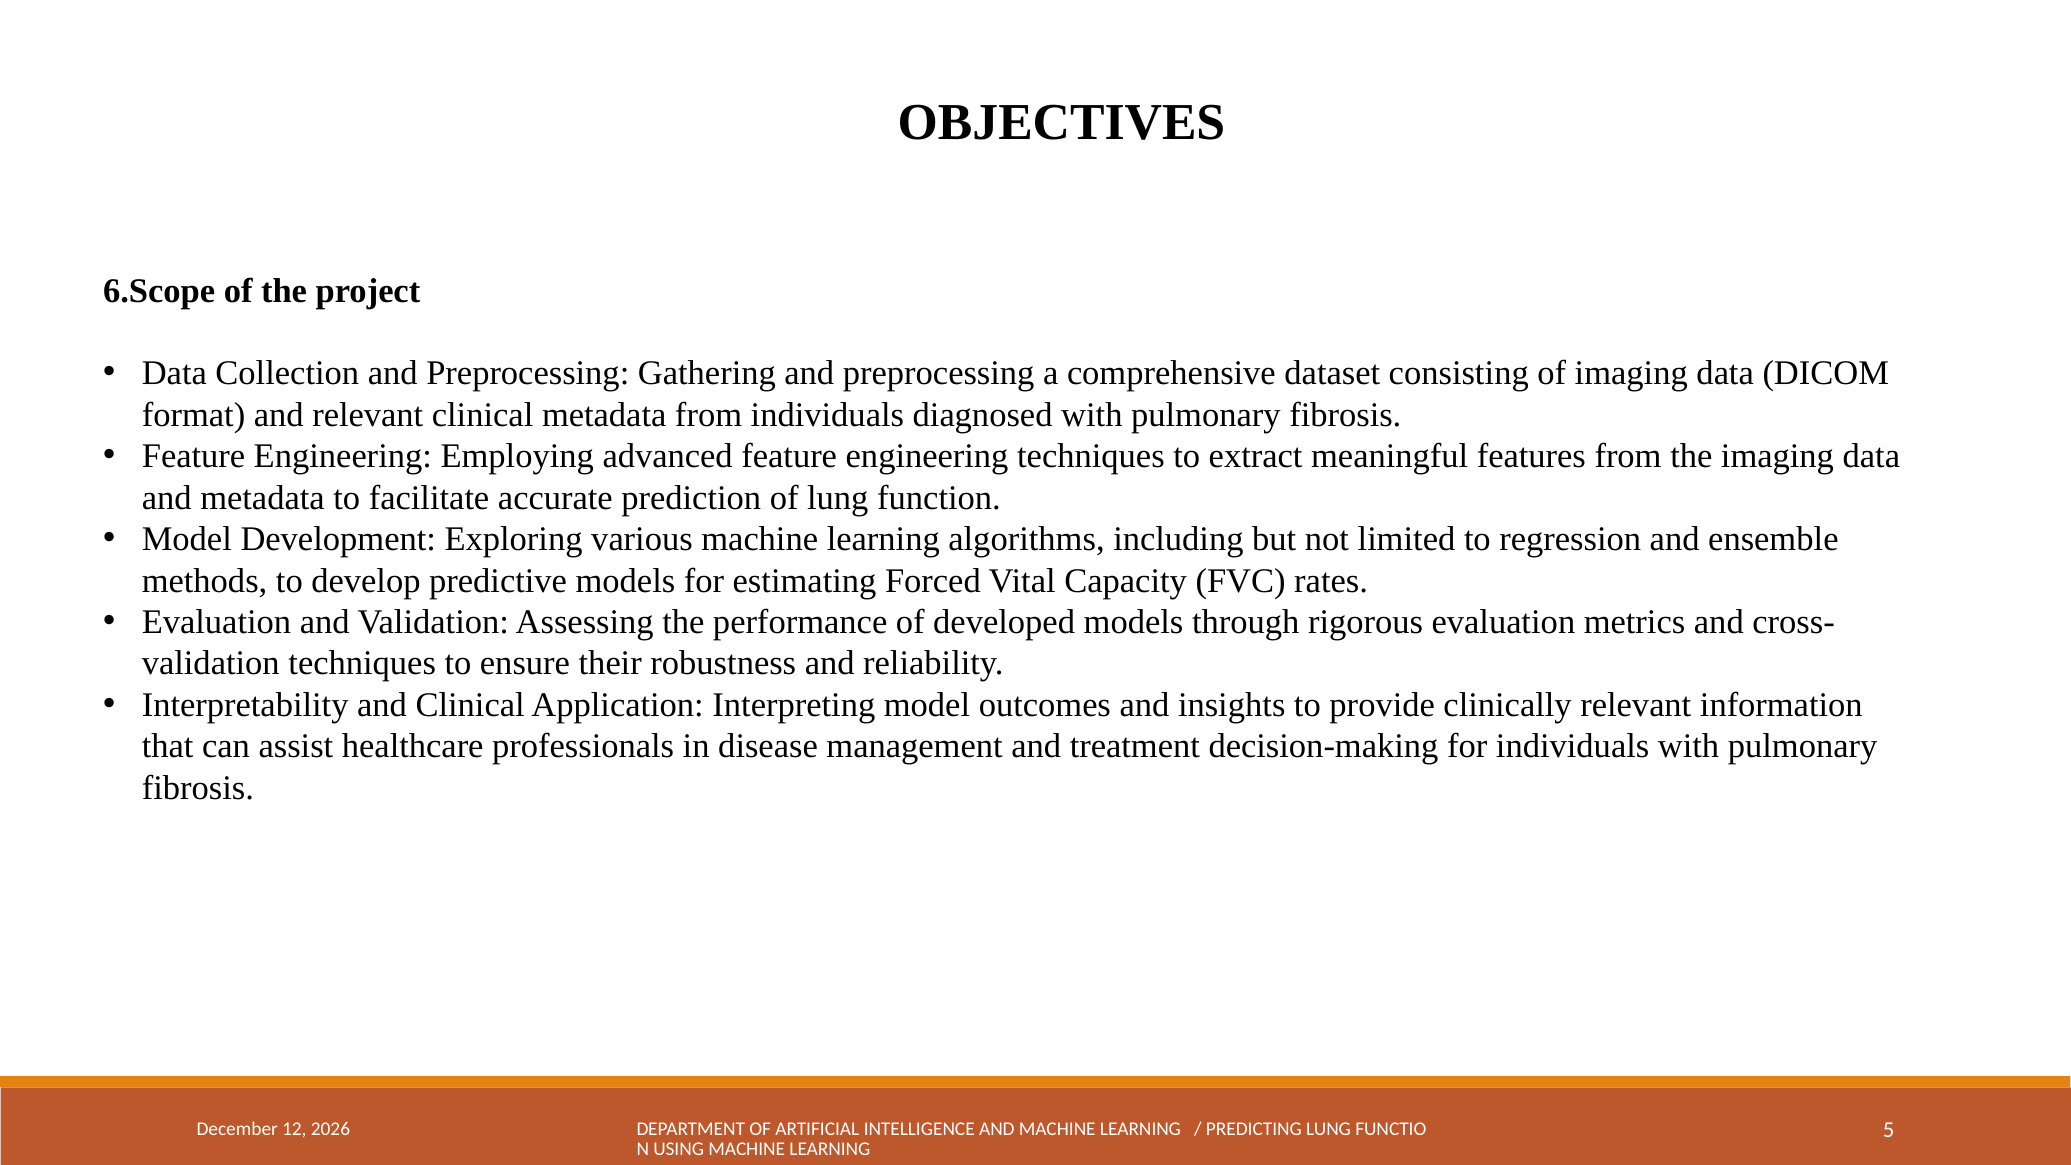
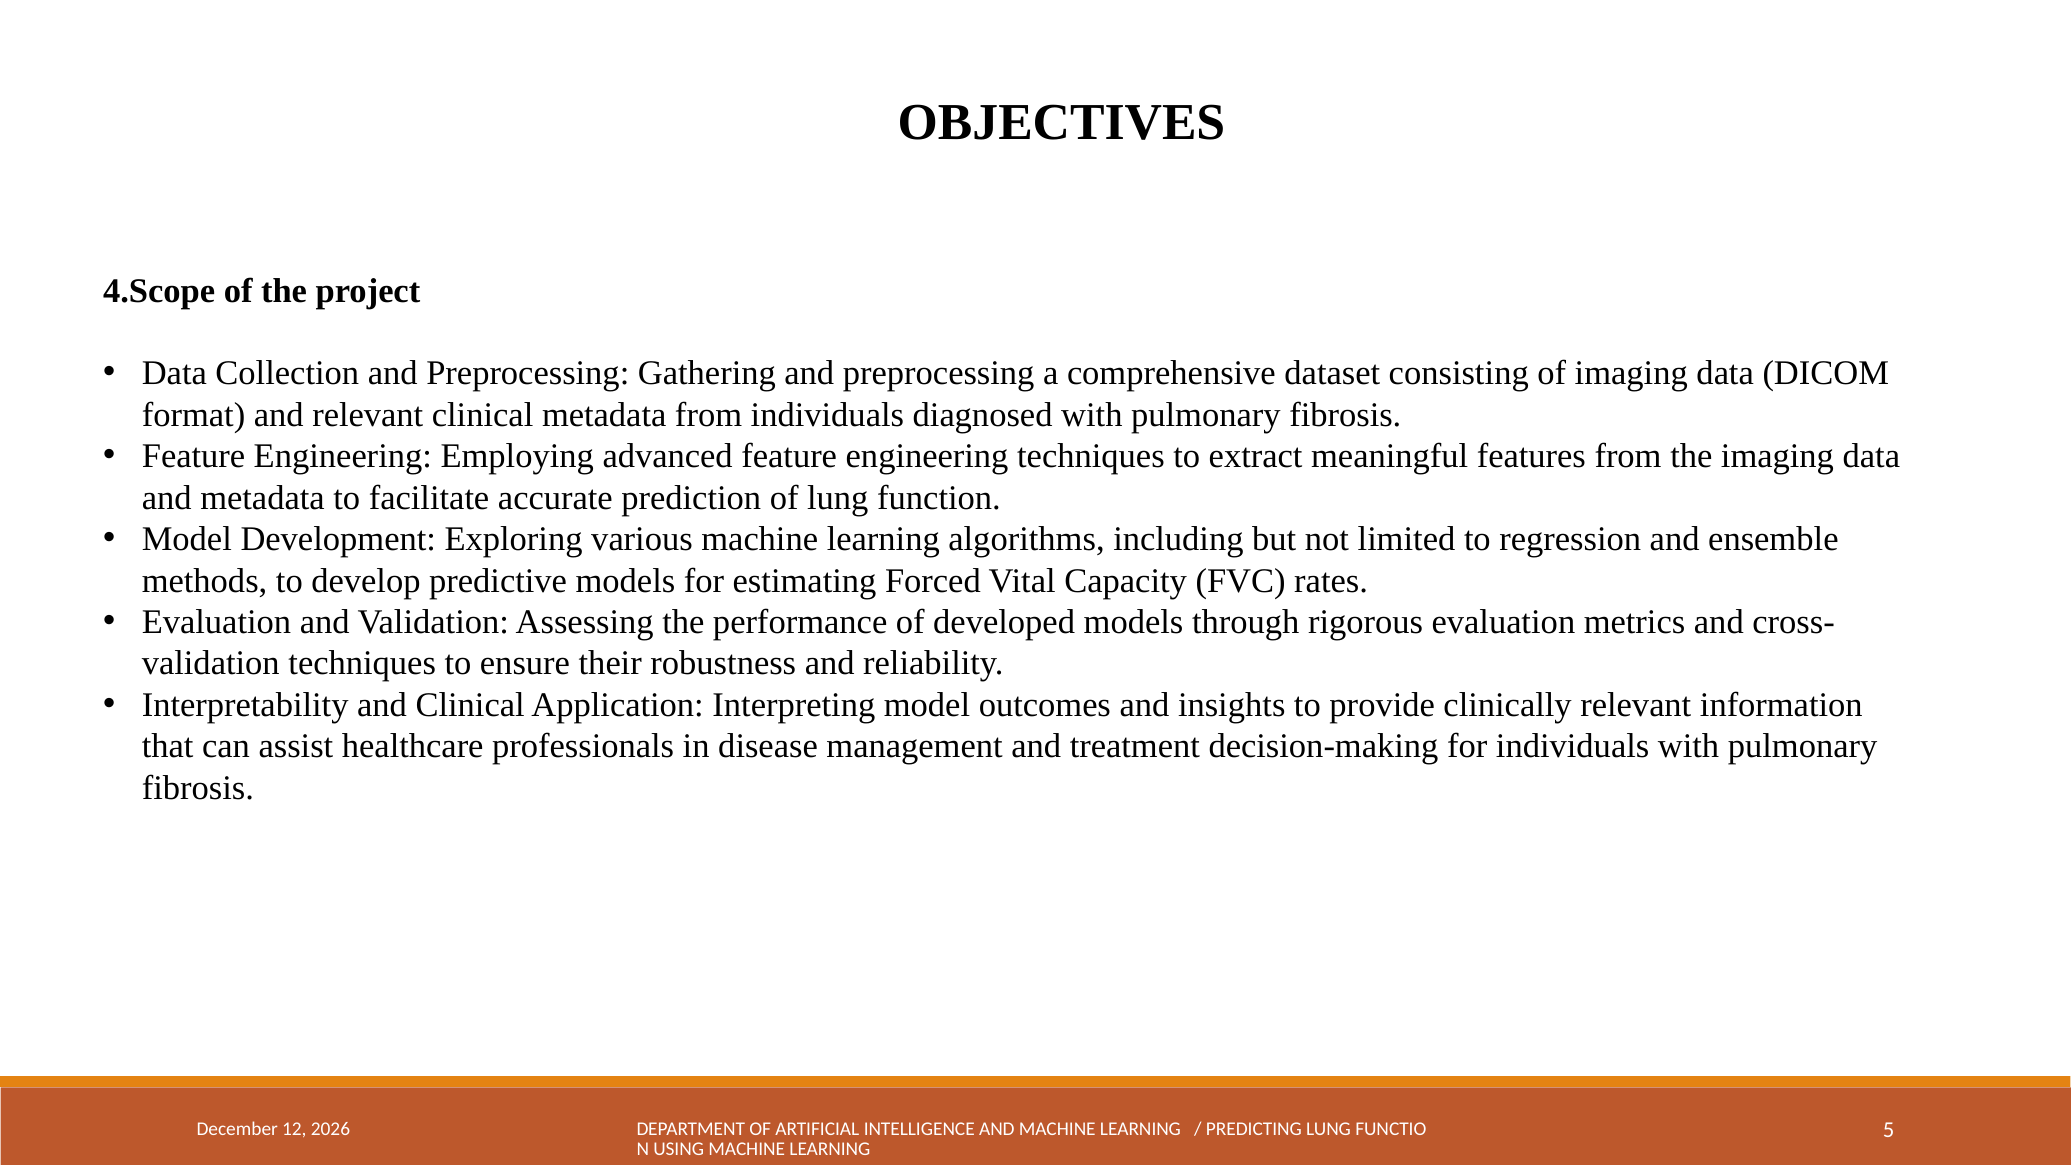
6.Scope: 6.Scope -> 4.Scope
